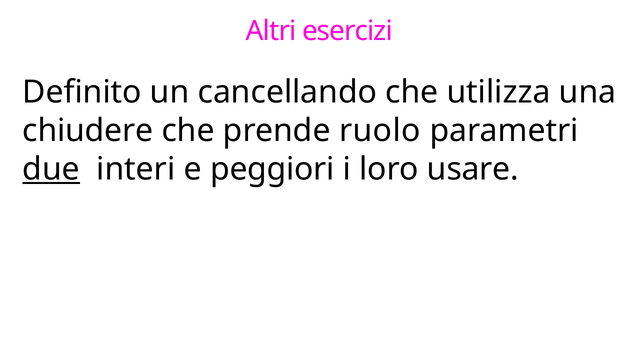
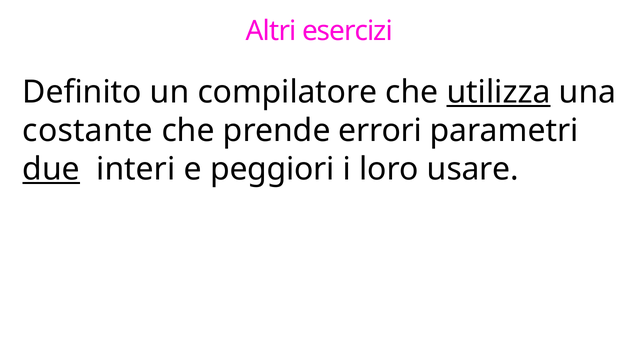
cancellando: cancellando -> compilatore
utilizza underline: none -> present
chiudere: chiudere -> costante
ruolo: ruolo -> errori
